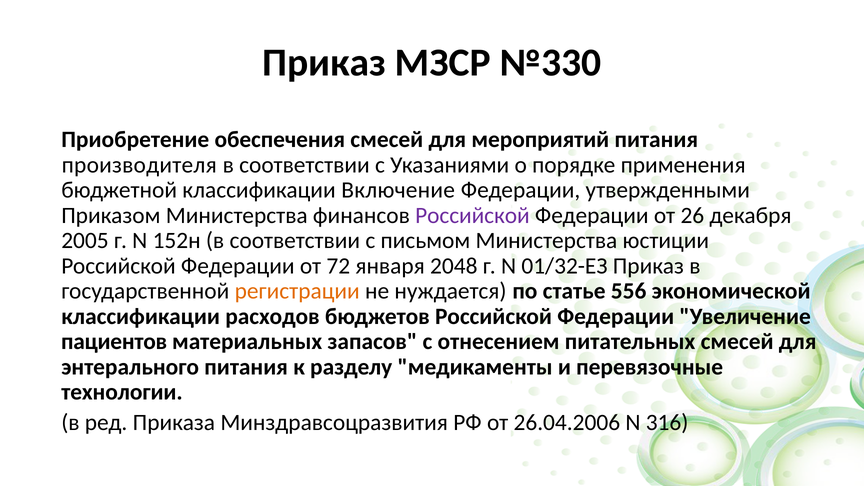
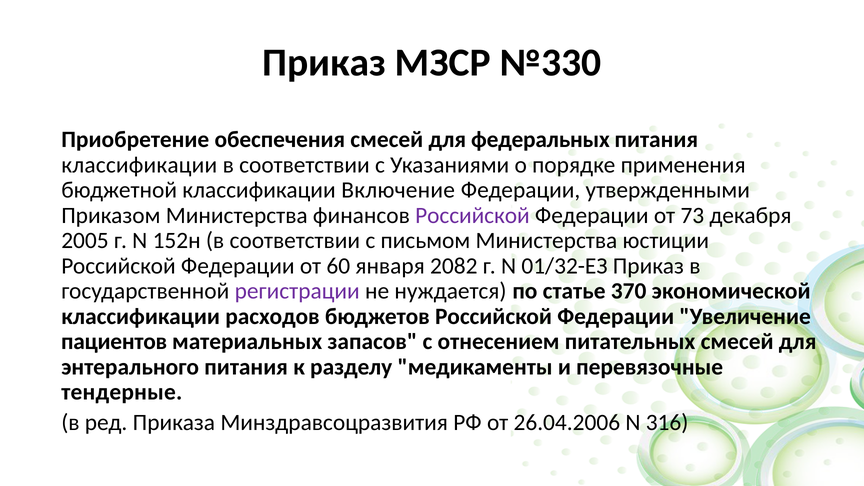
мероприятий: мероприятий -> федеральных
производителя at (139, 165): производителя -> классификации
26: 26 -> 73
72: 72 -> 60
2048: 2048 -> 2082
регистрации colour: orange -> purple
556: 556 -> 370
технологии: технологии -> тендерные
